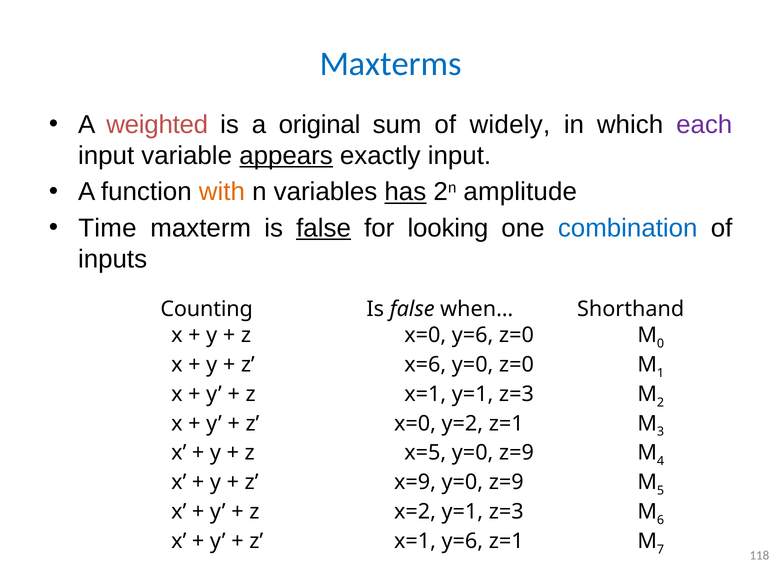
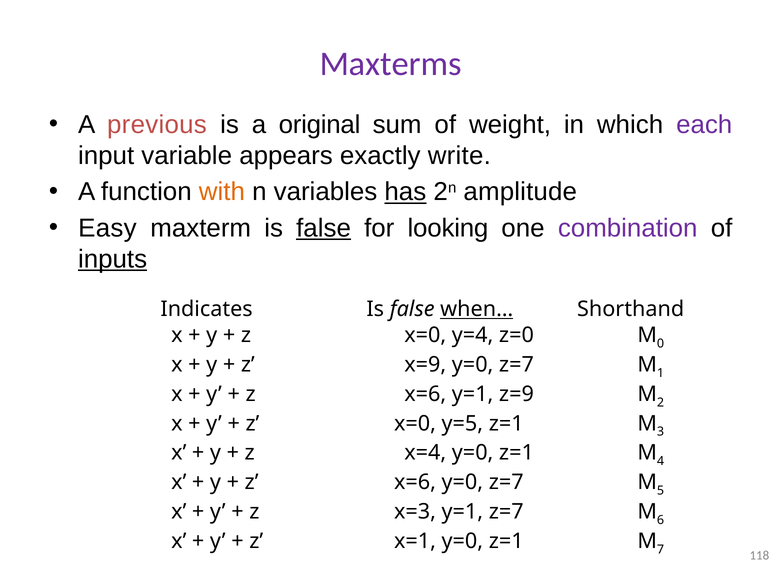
Maxterms colour: blue -> purple
weighted: weighted -> previous
widely: widely -> weight
appears underline: present -> none
exactly input: input -> write
Time: Time -> Easy
combination colour: blue -> purple
inputs underline: none -> present
Counting: Counting -> Indicates
when… underline: none -> present
x=0 y=6: y=6 -> y=4
x=6: x=6 -> x=9
z=0 at (516, 365): z=0 -> z=7
x=1 at (425, 394): x=1 -> x=6
z=3 at (516, 394): z=3 -> z=9
y=2: y=2 -> y=5
x=5: x=5 -> x=4
z=9 at (516, 453): z=9 -> z=1
x=9 at (415, 483): x=9 -> x=6
z=9 at (506, 483): z=9 -> z=7
x=2: x=2 -> x=3
z=3 at (506, 512): z=3 -> z=7
x=1 y=6: y=6 -> y=0
